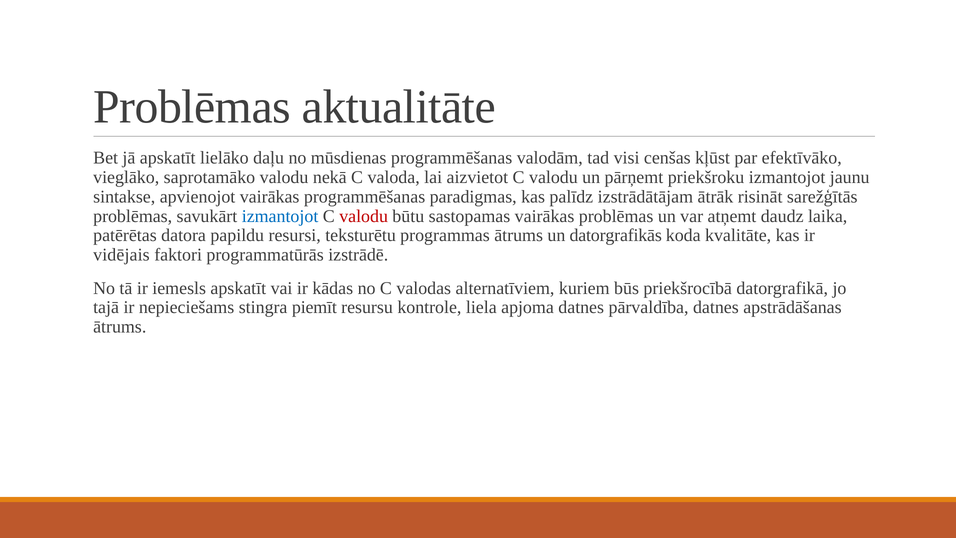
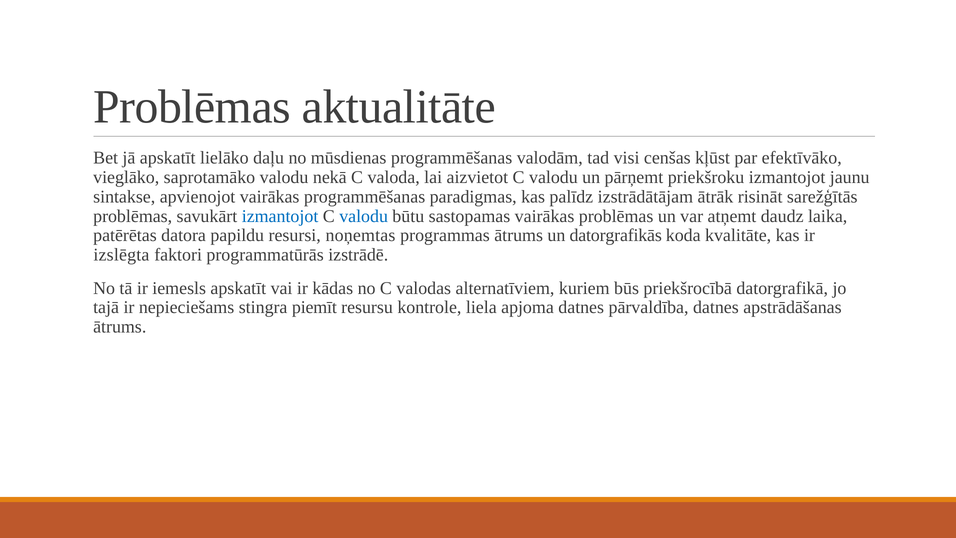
valodu at (364, 216) colour: red -> blue
teksturētu: teksturētu -> noņemtas
vidējais: vidējais -> izslēgta
